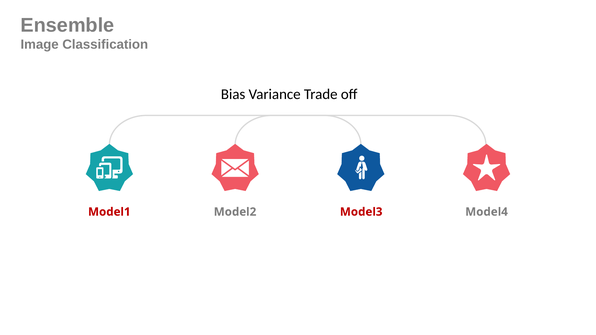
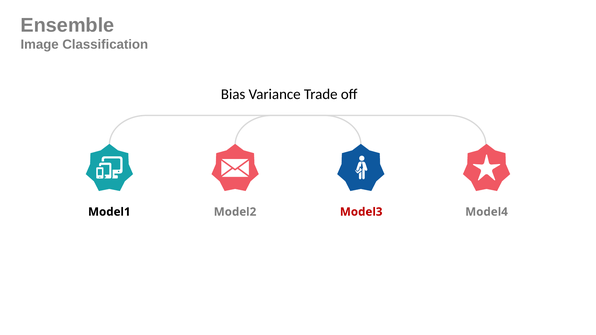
Model1 colour: red -> black
